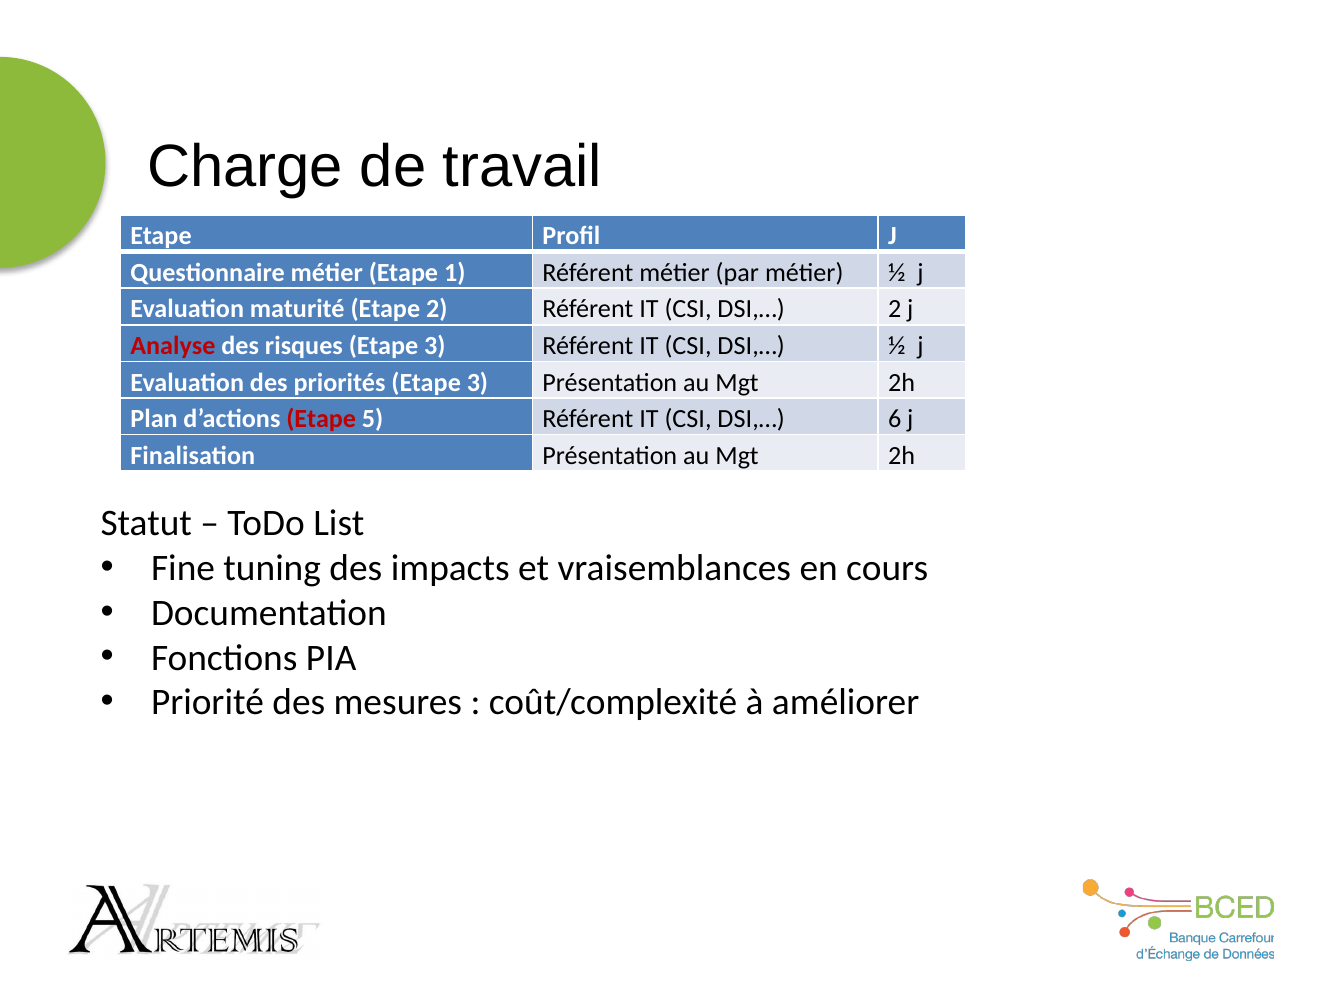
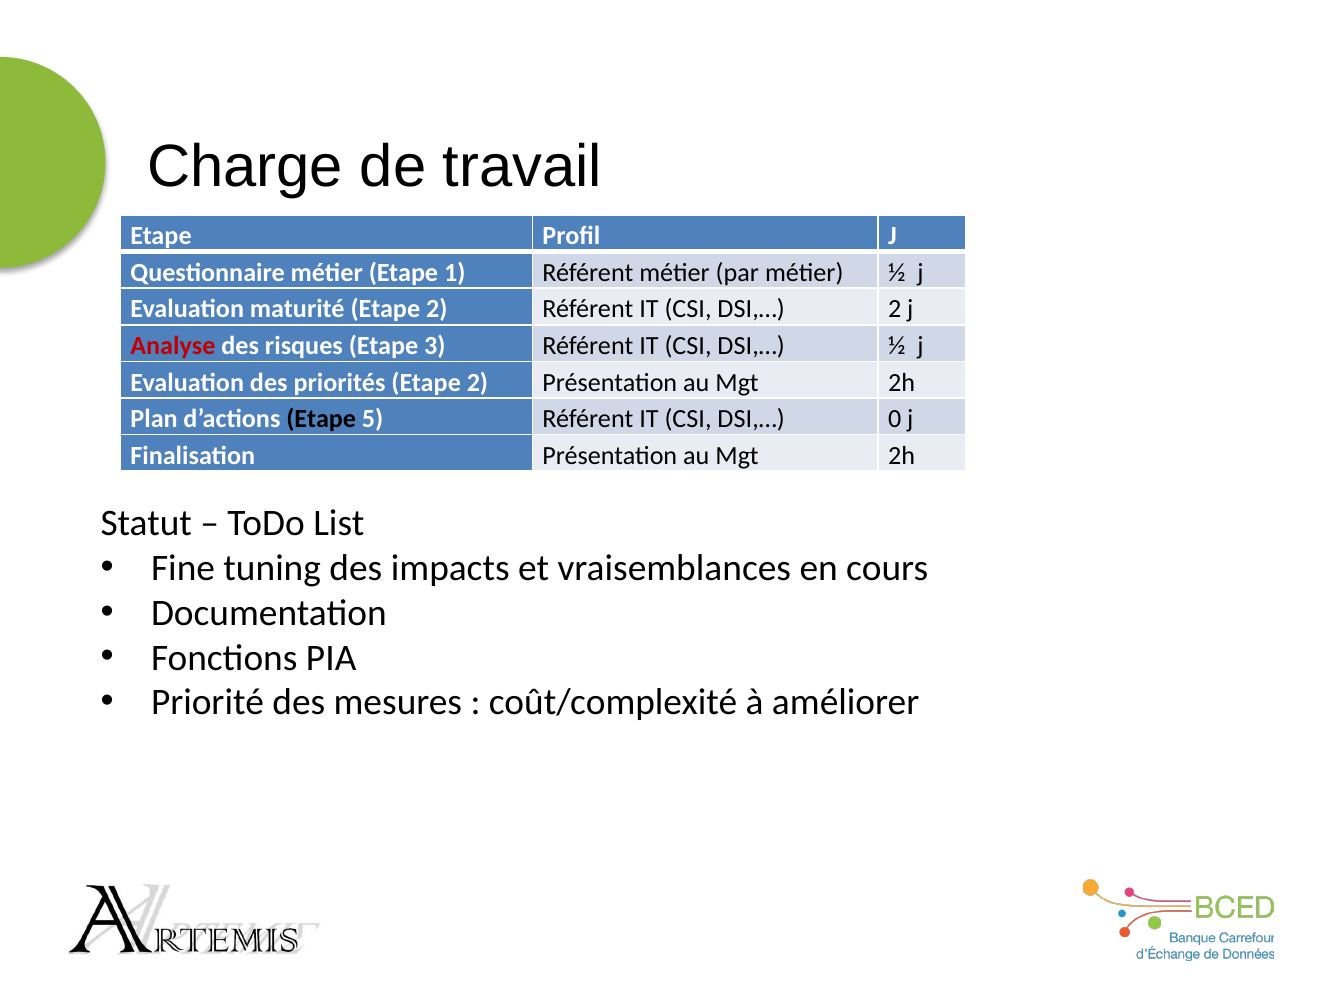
priorités Etape 3: 3 -> 2
Etape at (321, 419) colour: red -> black
6: 6 -> 0
